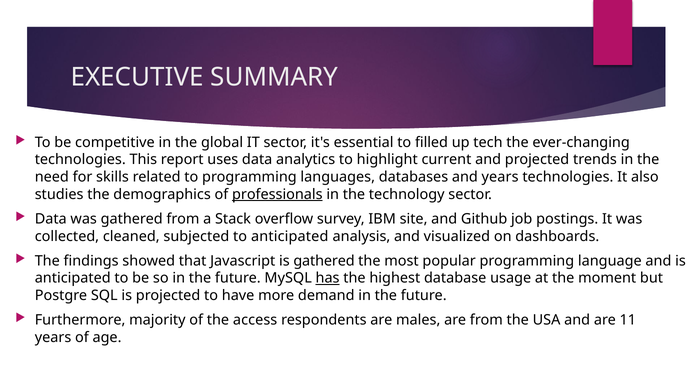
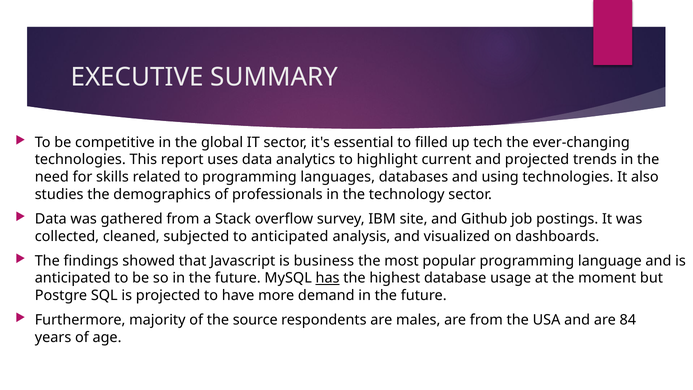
and years: years -> using
professionals underline: present -> none
is gathered: gathered -> business
access: access -> source
11: 11 -> 84
